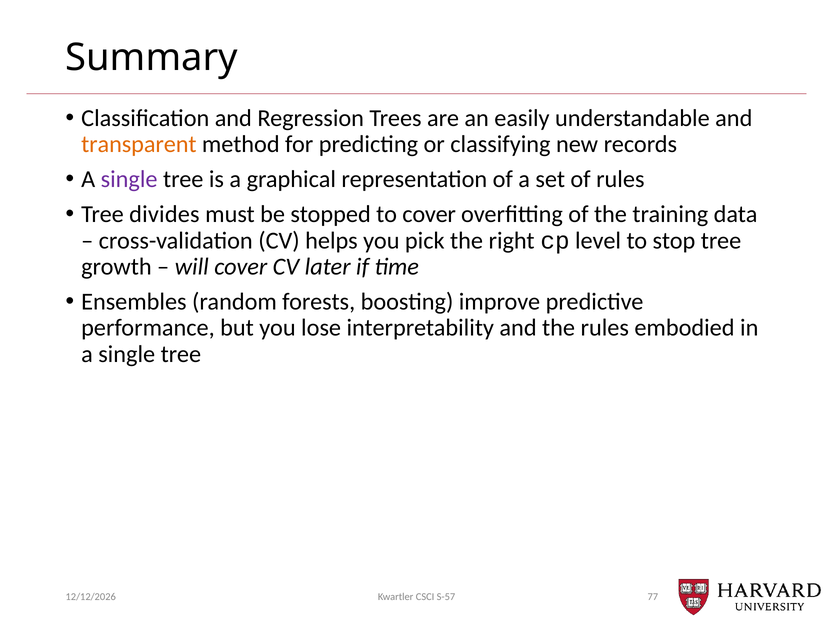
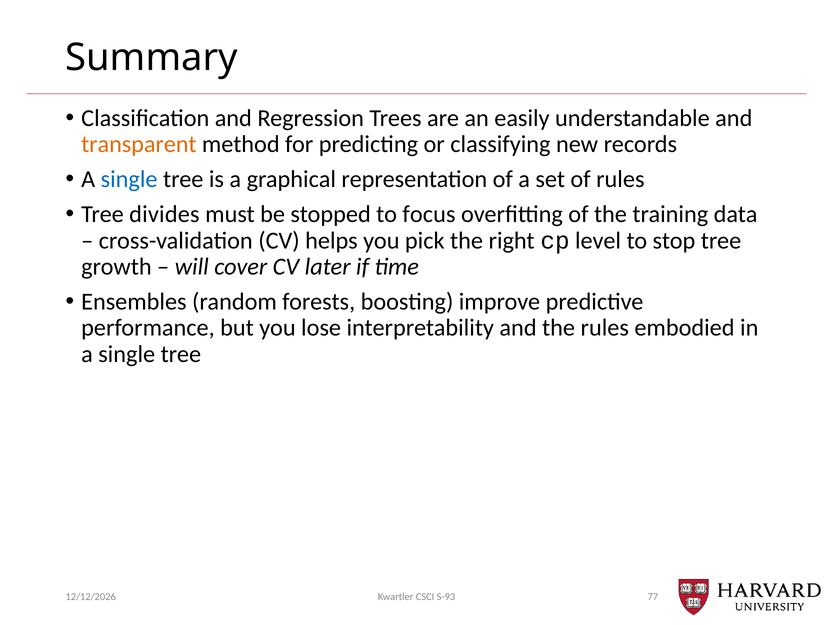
single at (129, 179) colour: purple -> blue
to cover: cover -> focus
S-57: S-57 -> S-93
